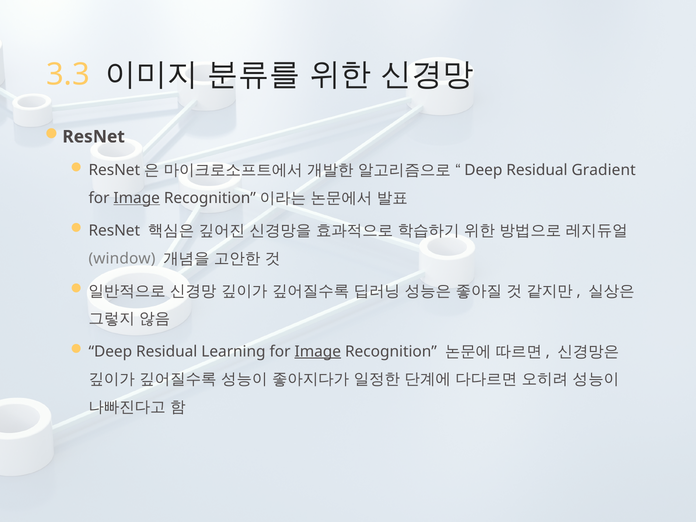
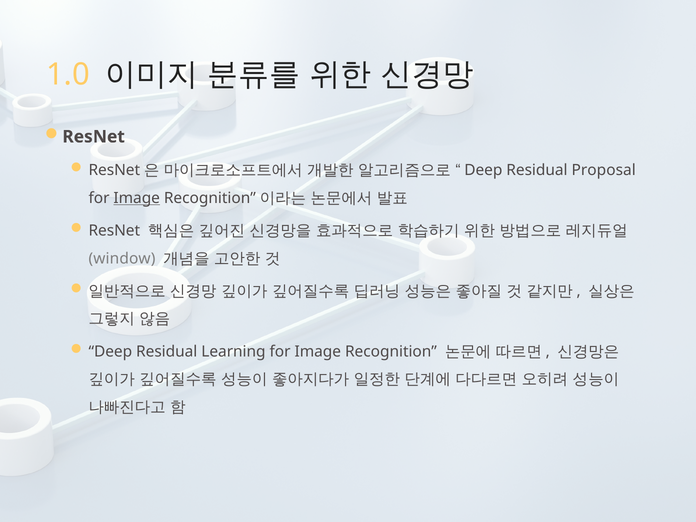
3.3: 3.3 -> 1.0
Gradient: Gradient -> Proposal
Image at (318, 352) underline: present -> none
